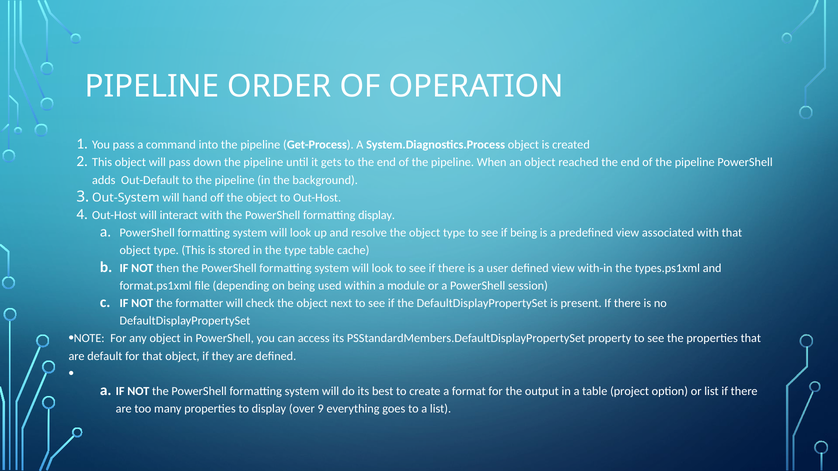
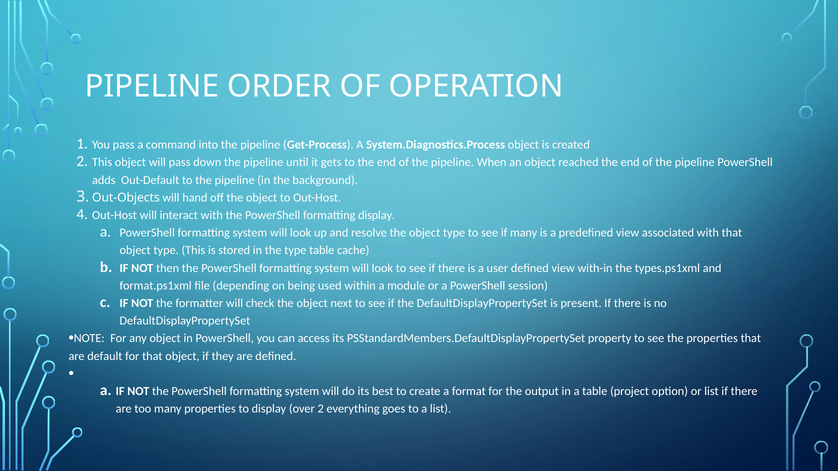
Out-System: Out-System -> Out-Objects
if being: being -> many
over 9: 9 -> 2
